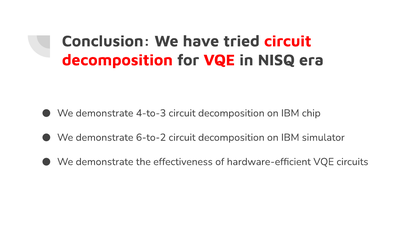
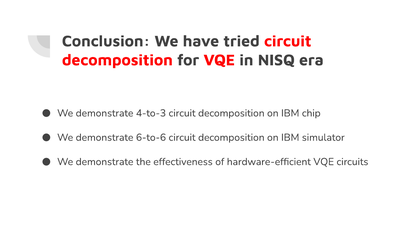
6-to-2: 6-to-2 -> 6-to-6
